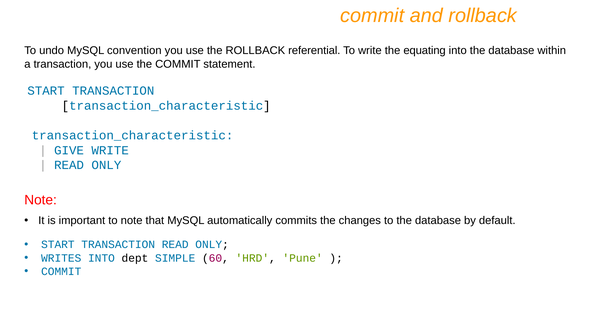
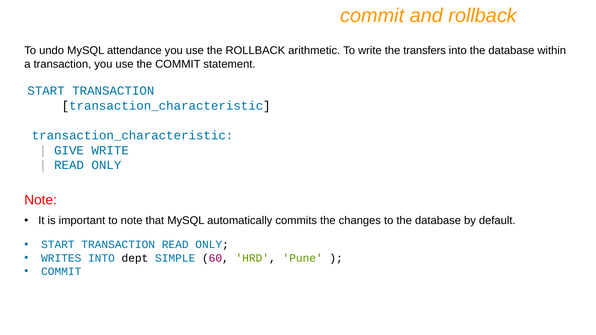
convention: convention -> attendance
referential: referential -> arithmetic
equating: equating -> transfers
